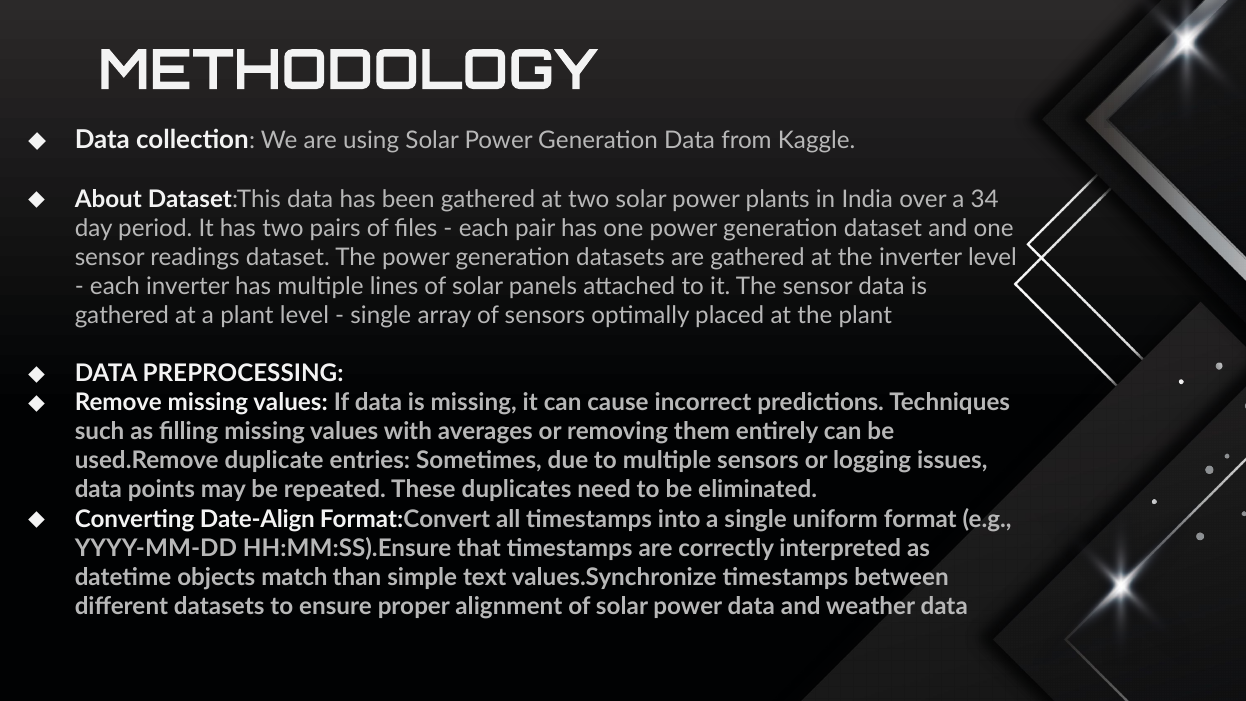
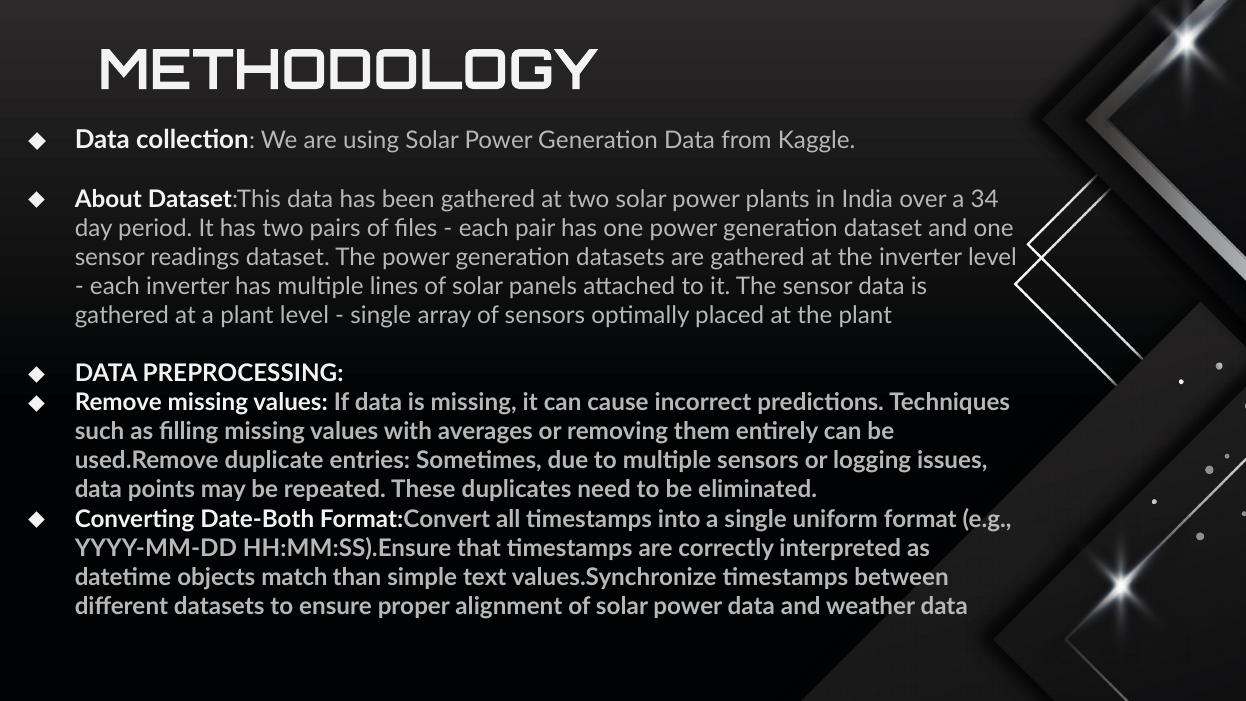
Date-Align: Date-Align -> Date-Both
